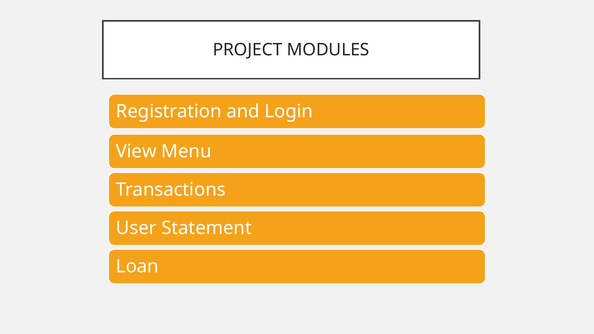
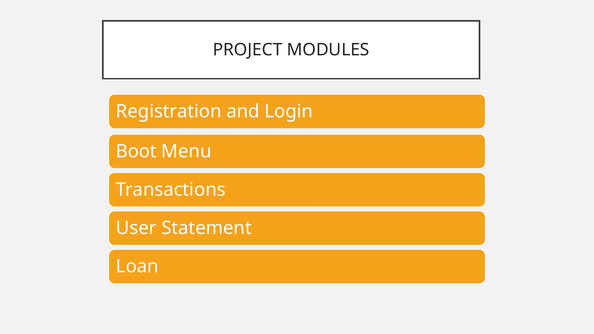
View: View -> Boot
